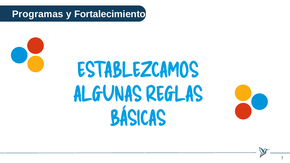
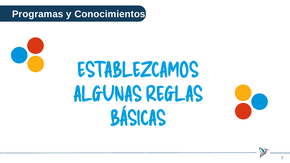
Fortalecimiento: Fortalecimiento -> Conocimientos
